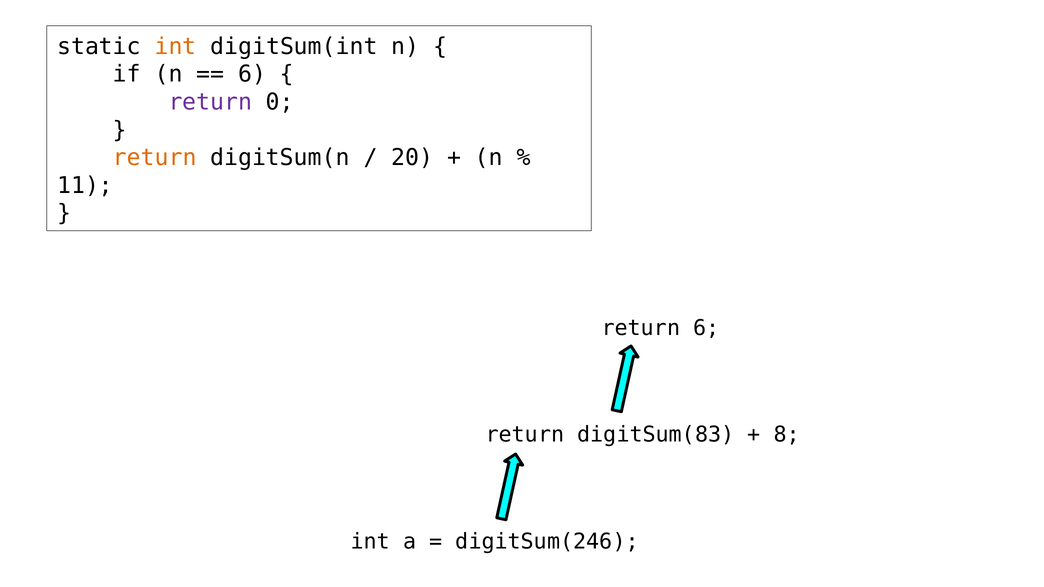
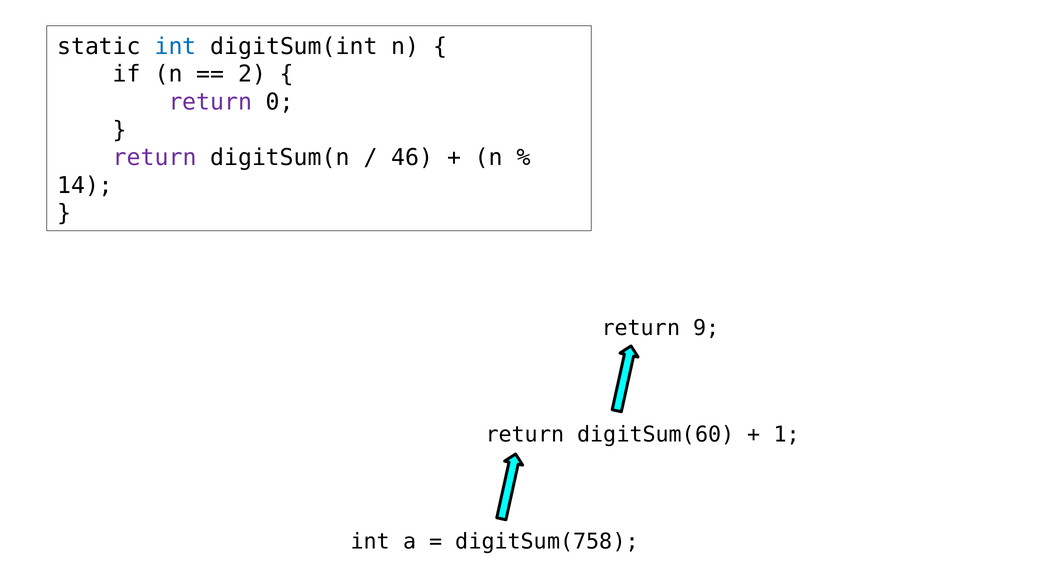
int at (176, 46) colour: orange -> blue
6 at (252, 74): 6 -> 2
return at (155, 158) colour: orange -> purple
20: 20 -> 46
11: 11 -> 14
return 6: 6 -> 9
digitSum(83: digitSum(83 -> digitSum(60
8: 8 -> 1
digitSum(246: digitSum(246 -> digitSum(758
